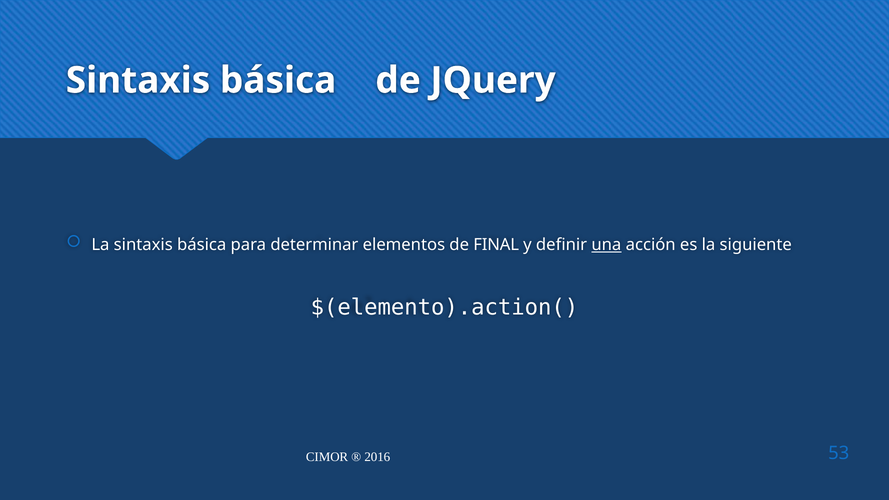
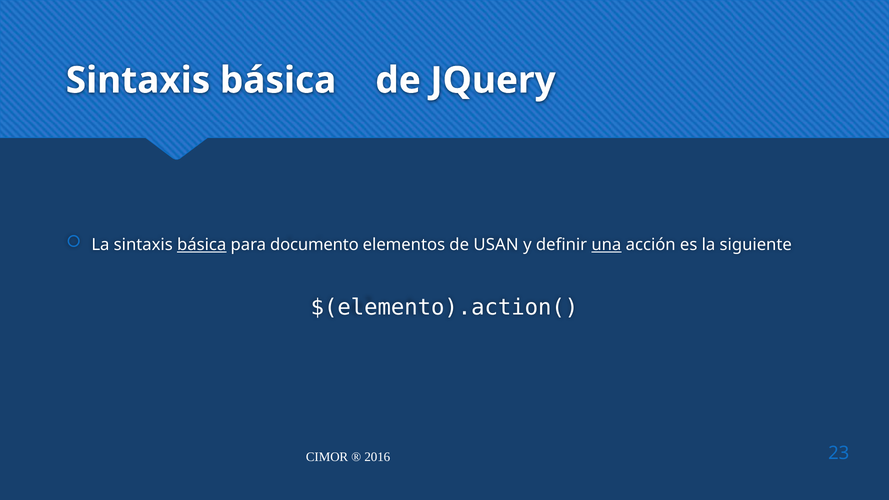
básica at (202, 245) underline: none -> present
determinar: determinar -> documento
FINAL: FINAL -> USAN
53: 53 -> 23
